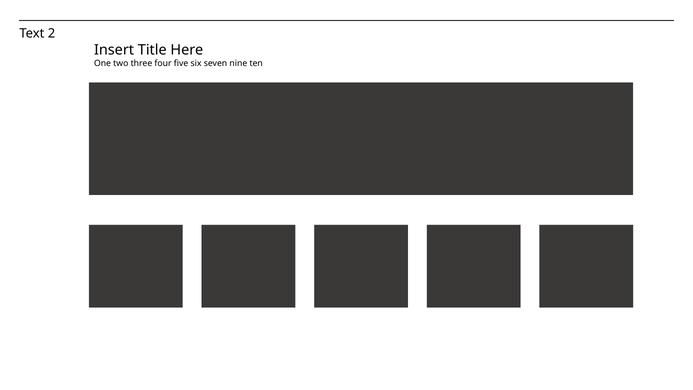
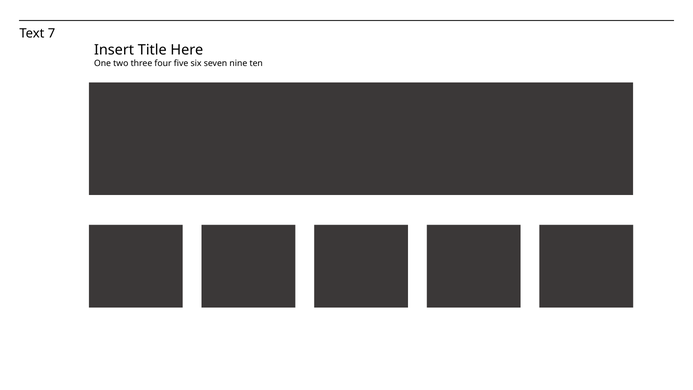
2: 2 -> 7
